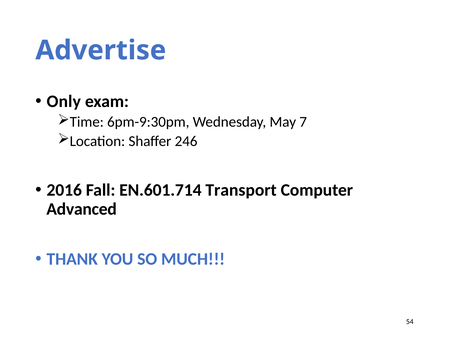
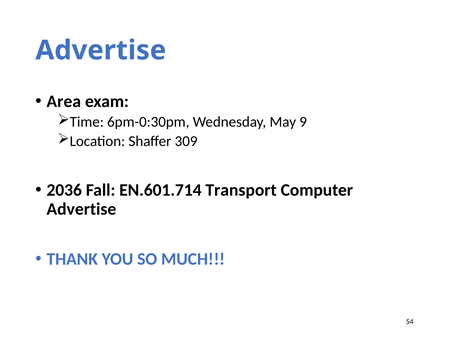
Only: Only -> Area
6pm-9:30pm: 6pm-9:30pm -> 6pm-0:30pm
7: 7 -> 9
246: 246 -> 309
2016: 2016 -> 2036
Advanced at (82, 209): Advanced -> Advertise
